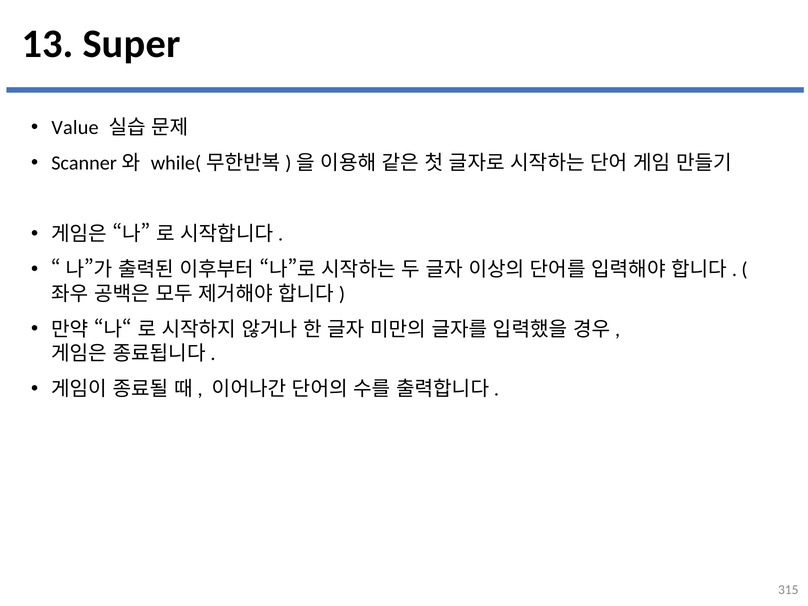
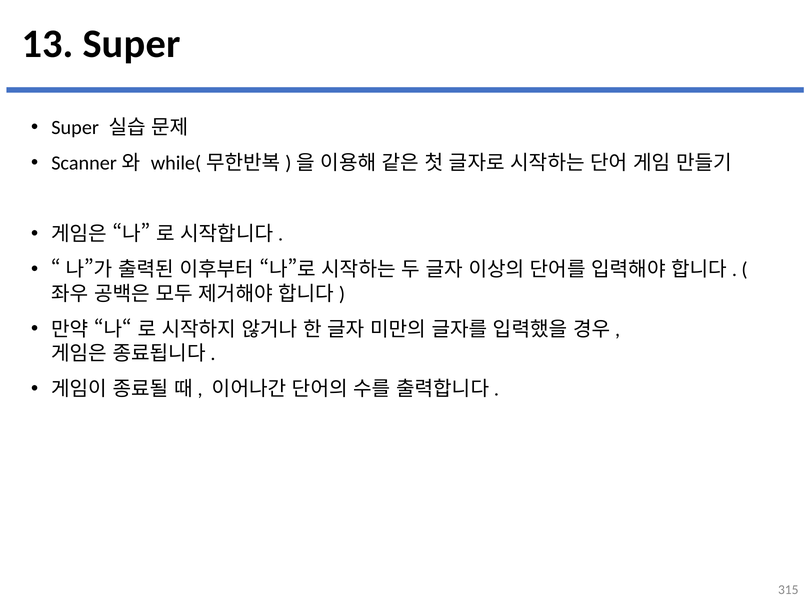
Value at (75, 128): Value -> Super
